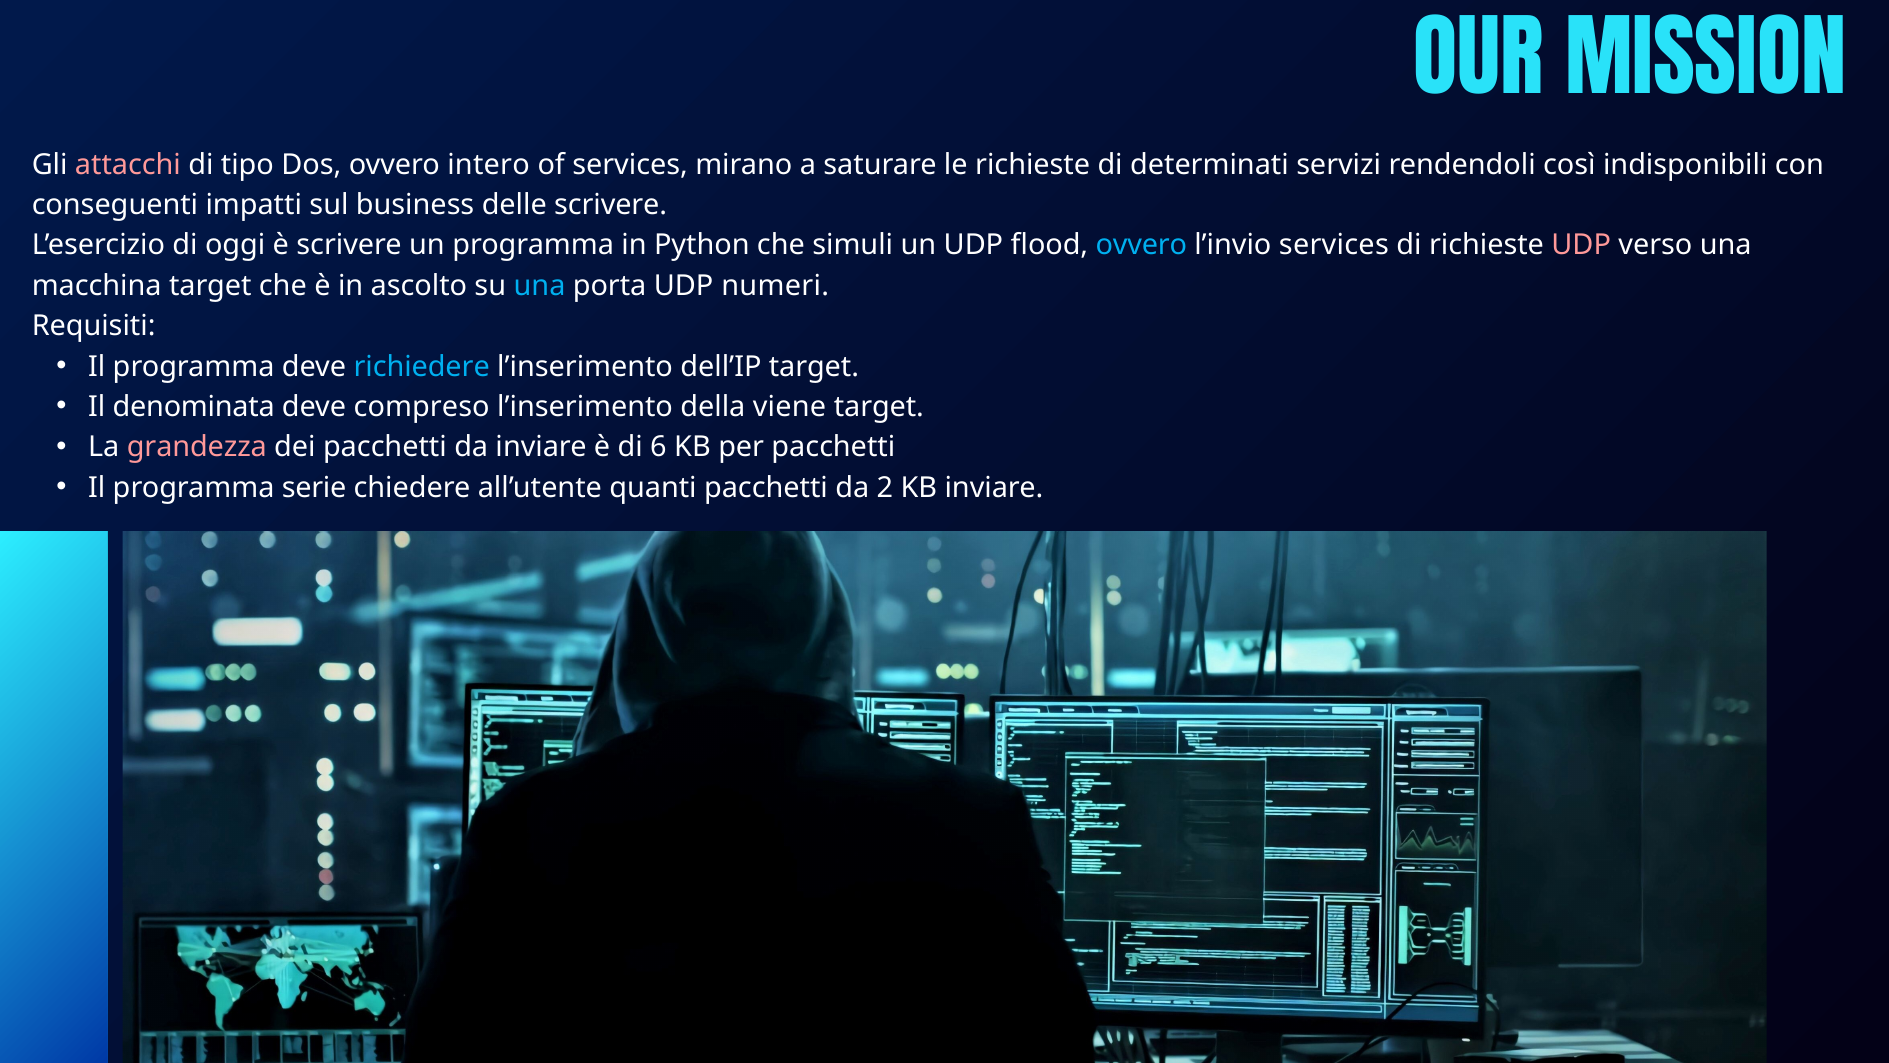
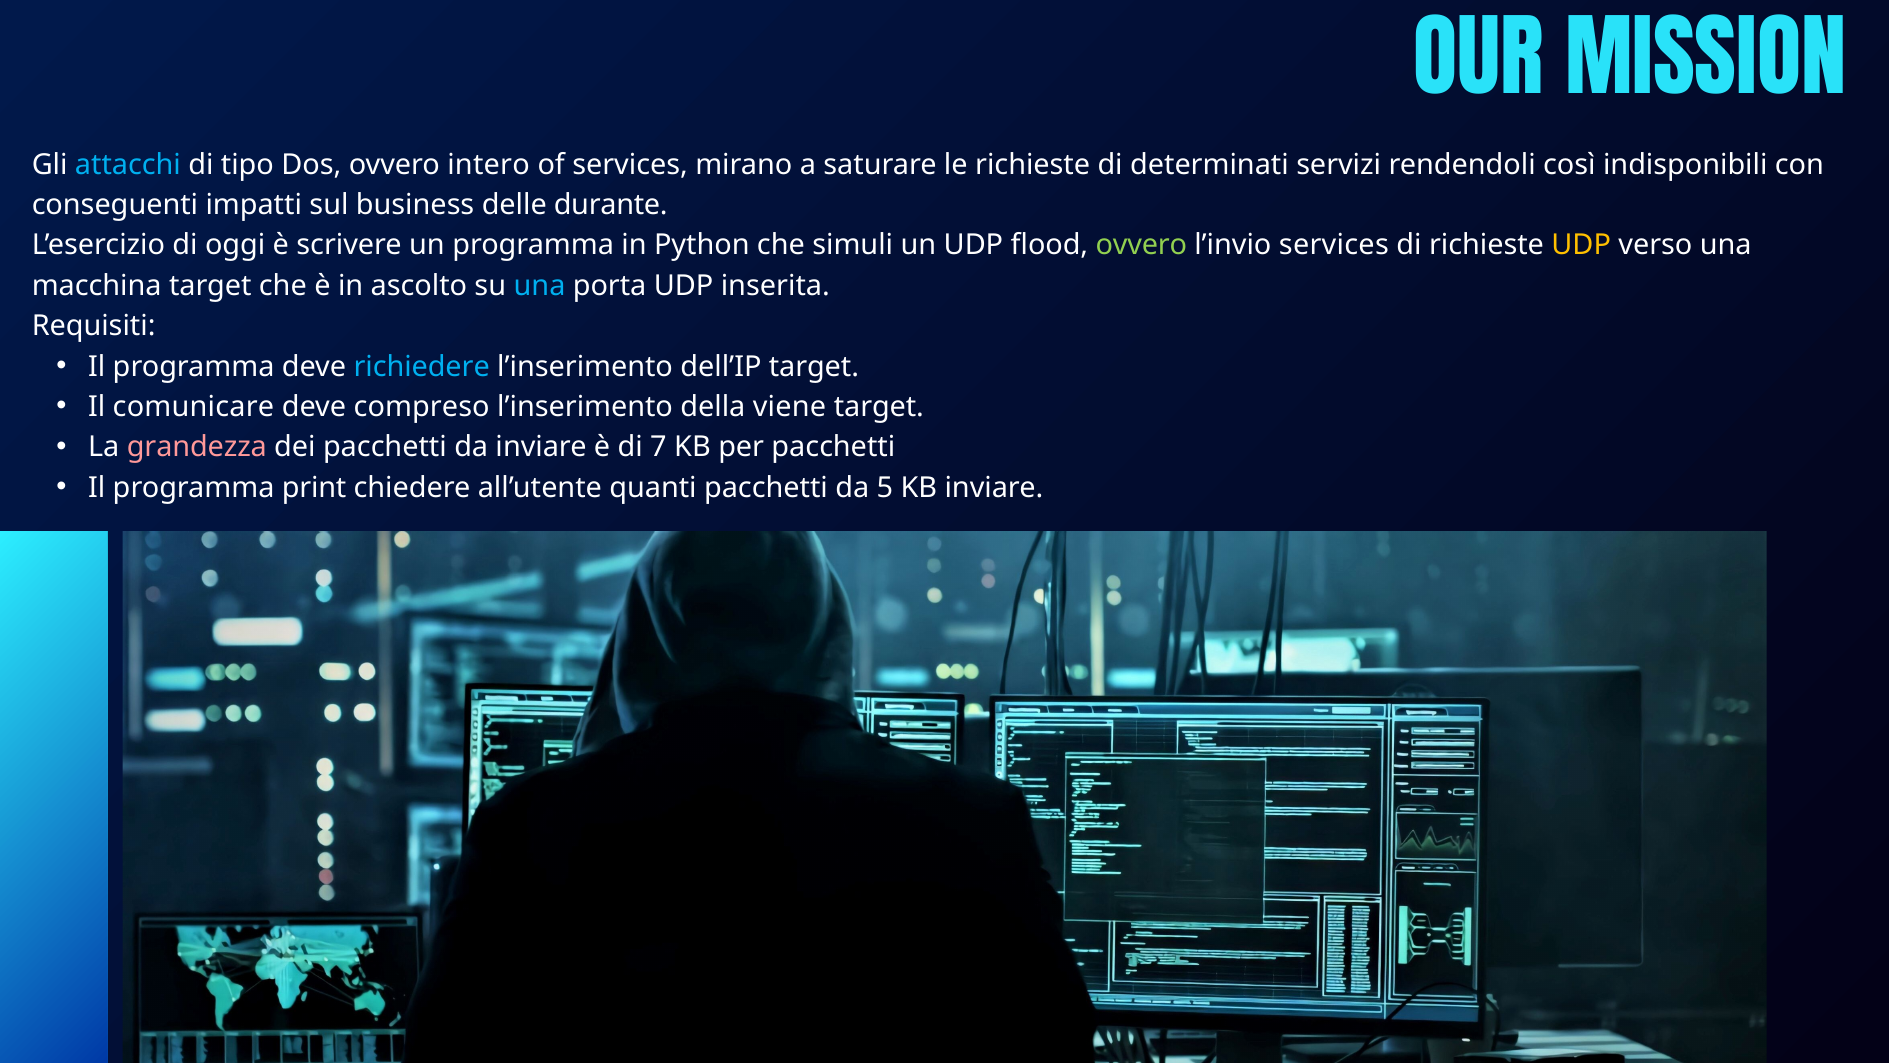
attacchi colour: pink -> light blue
delle scrivere: scrivere -> durante
ovvero at (1141, 245) colour: light blue -> light green
UDP at (1581, 245) colour: pink -> yellow
numeri: numeri -> inserita
denominata: denominata -> comunicare
6: 6 -> 7
serie: serie -> print
2: 2 -> 5
